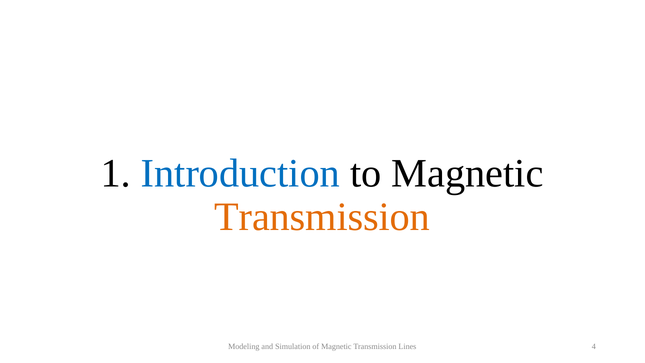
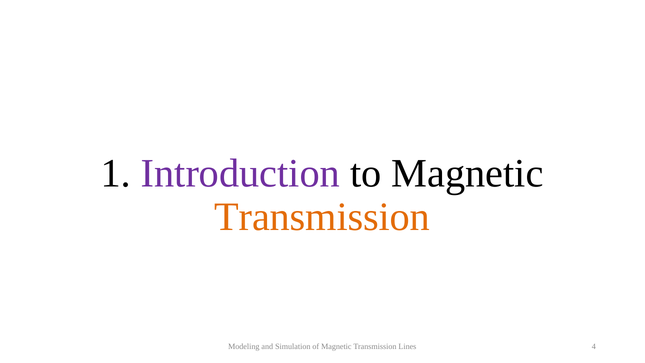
Introduction colour: blue -> purple
